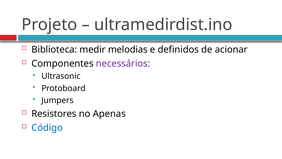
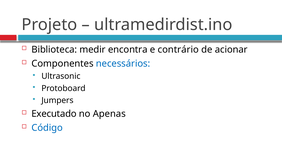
melodias: melodias -> encontra
definidos: definidos -> contrário
necessários colour: purple -> blue
Resistores: Resistores -> Executado
